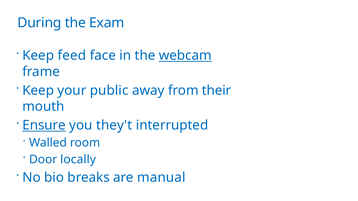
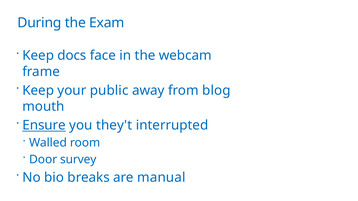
feed: feed -> docs
webcam underline: present -> none
their: their -> blog
locally: locally -> survey
